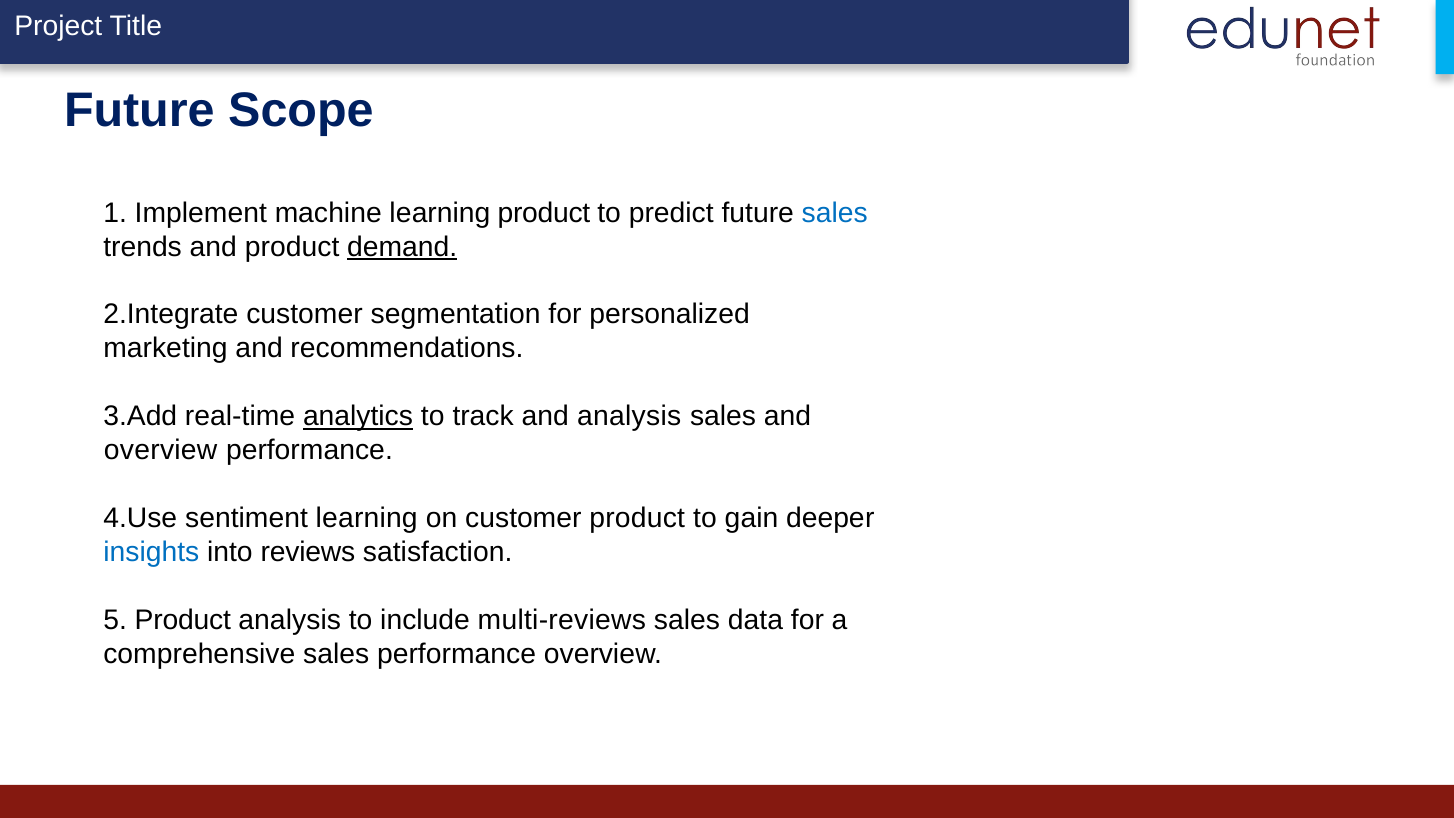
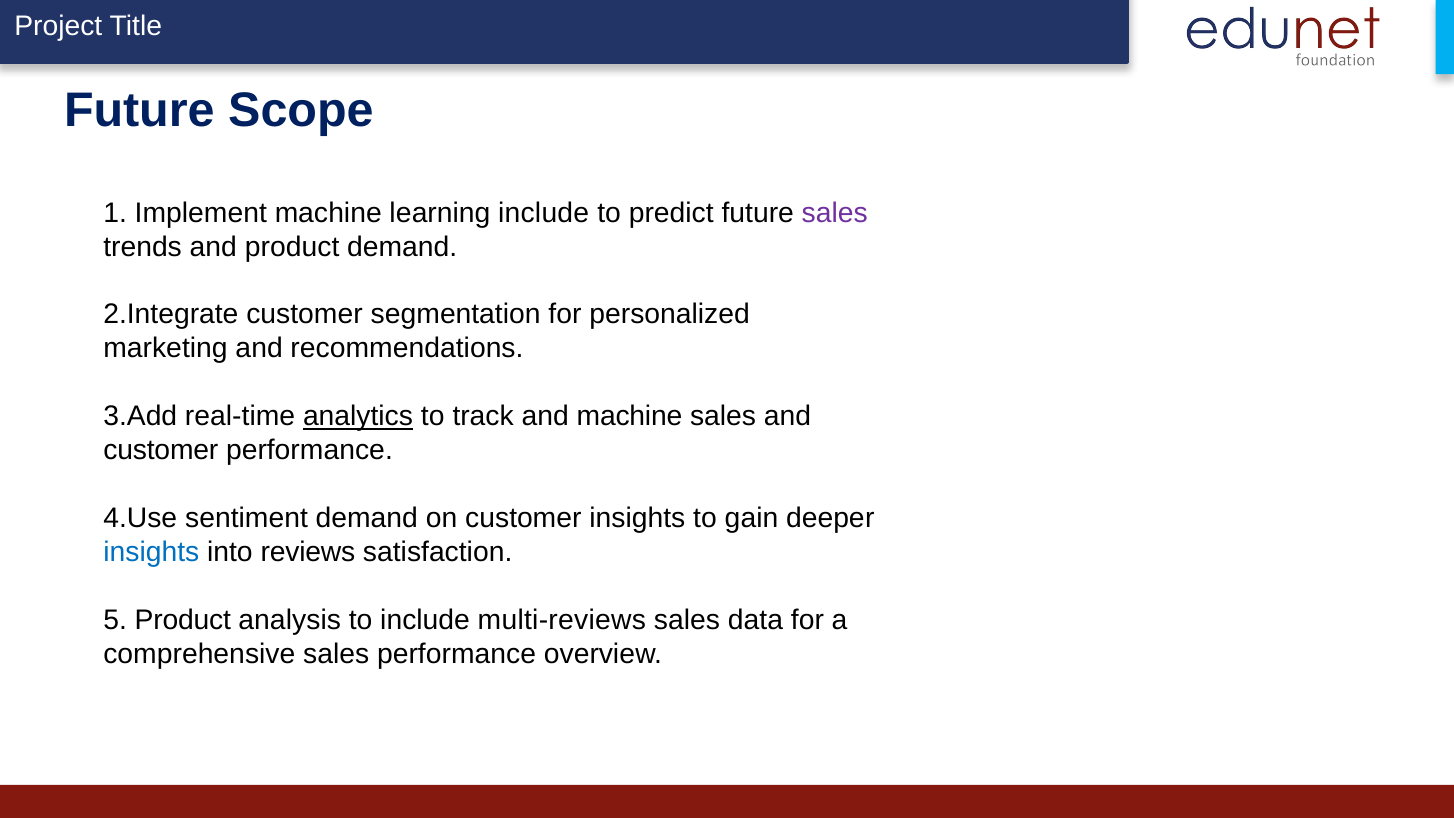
learning product: product -> include
sales at (835, 213) colour: blue -> purple
demand at (402, 247) underline: present -> none
and analysis: analysis -> machine
overview at (161, 450): overview -> customer
sentiment learning: learning -> demand
customer product: product -> insights
